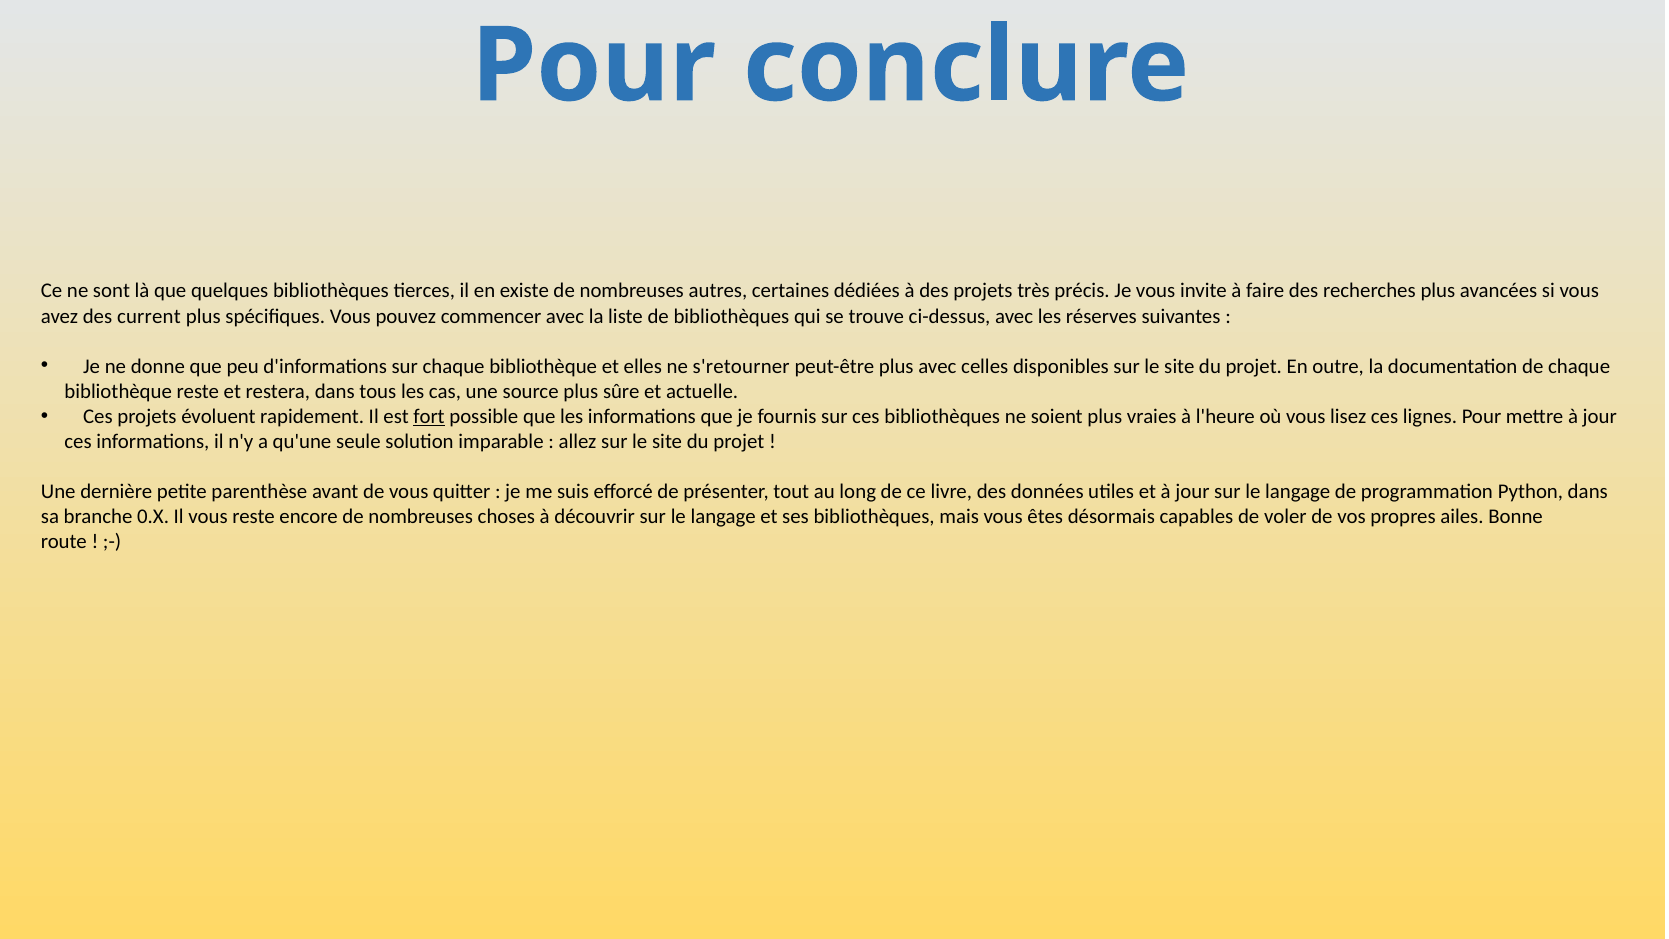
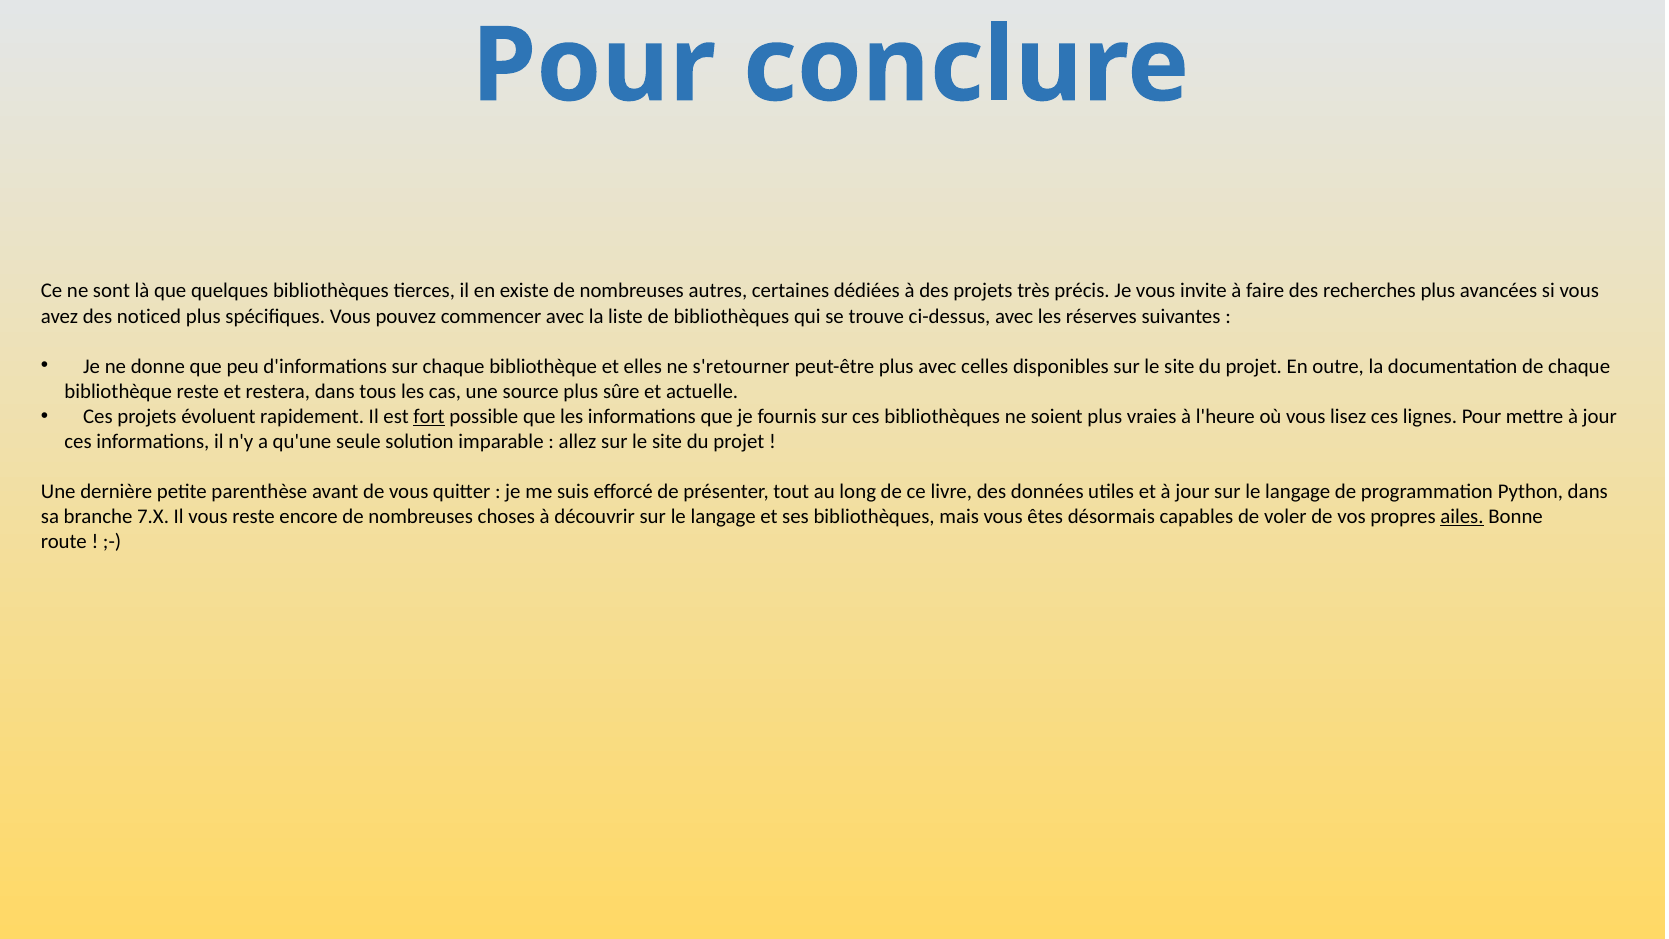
current: current -> noticed
0.X: 0.X -> 7.X
ailes underline: none -> present
